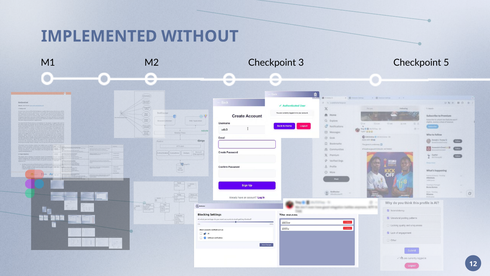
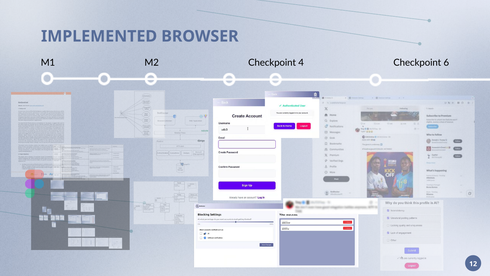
WITHOUT: WITHOUT -> BROWSER
3: 3 -> 4
5: 5 -> 6
